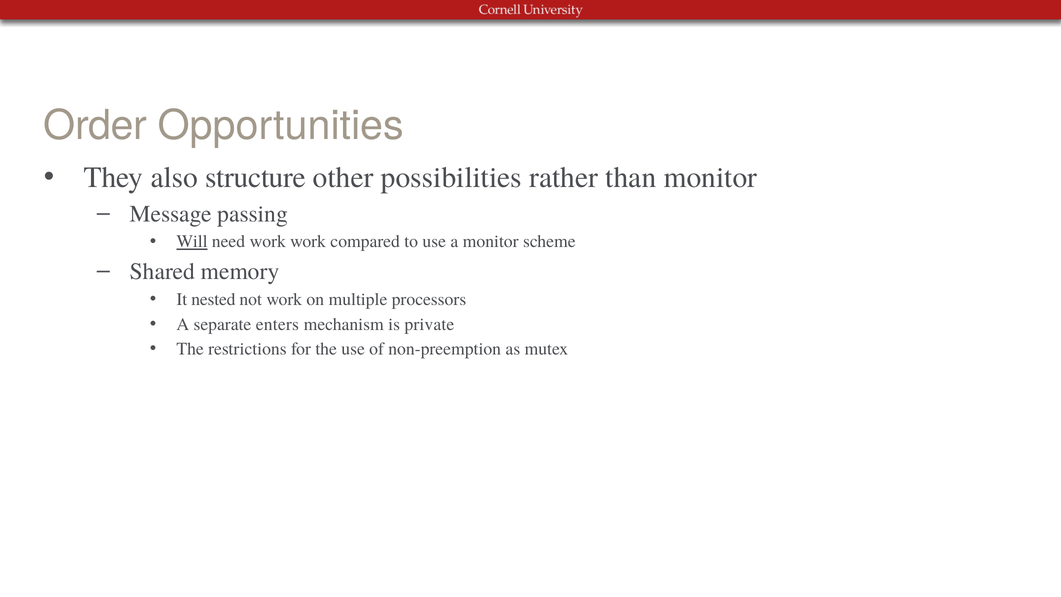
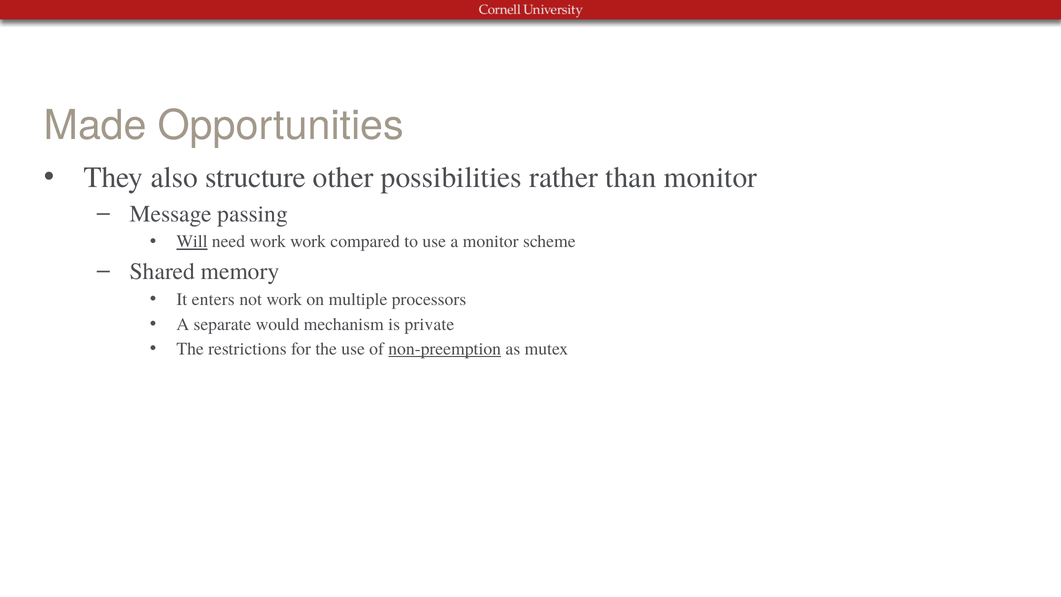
Order: Order -> Made
nested: nested -> enters
enters: enters -> would
non-preemption underline: none -> present
